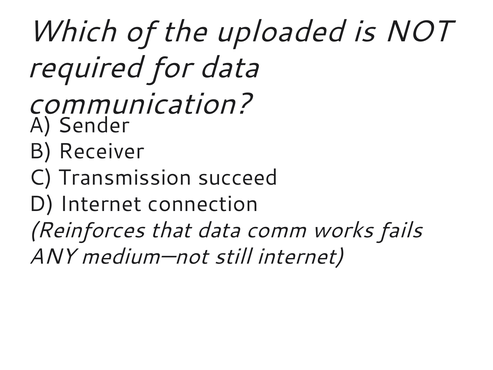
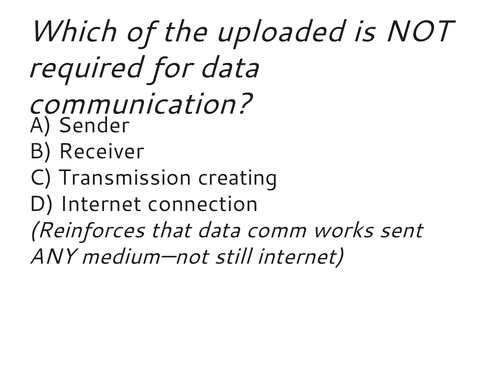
succeed: succeed -> creating
fails: fails -> sent
